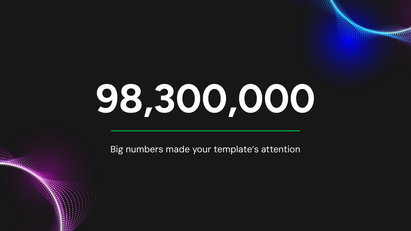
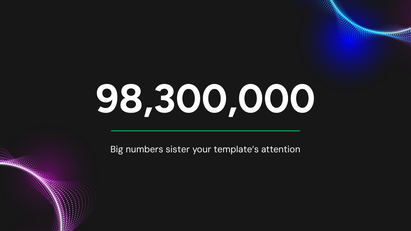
made: made -> sister
